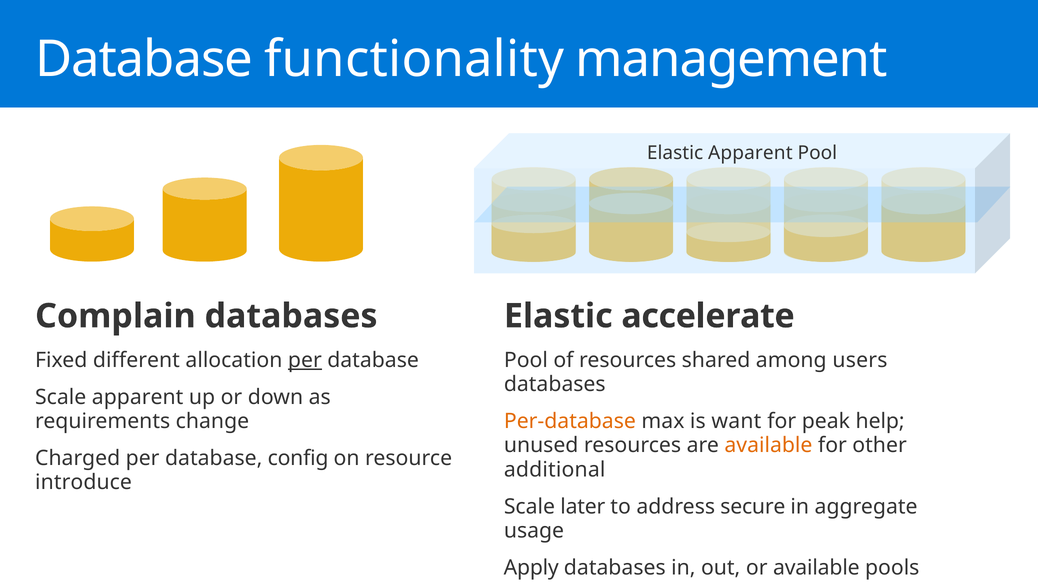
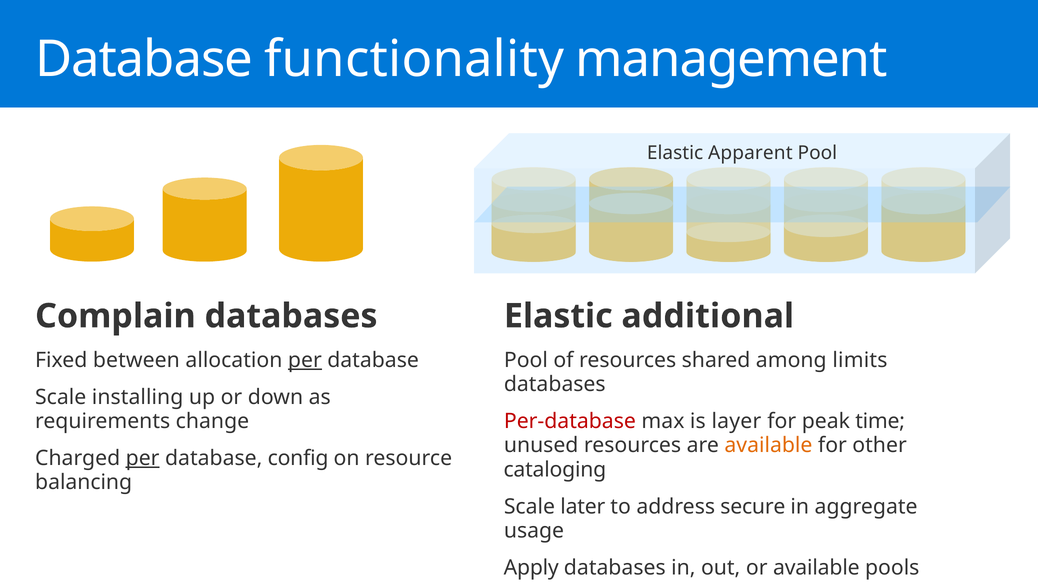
accelerate: accelerate -> additional
different: different -> between
users: users -> limits
Scale apparent: apparent -> installing
Per-database colour: orange -> red
want: want -> layer
help: help -> time
per at (143, 458) underline: none -> present
additional: additional -> cataloging
introduce: introduce -> balancing
